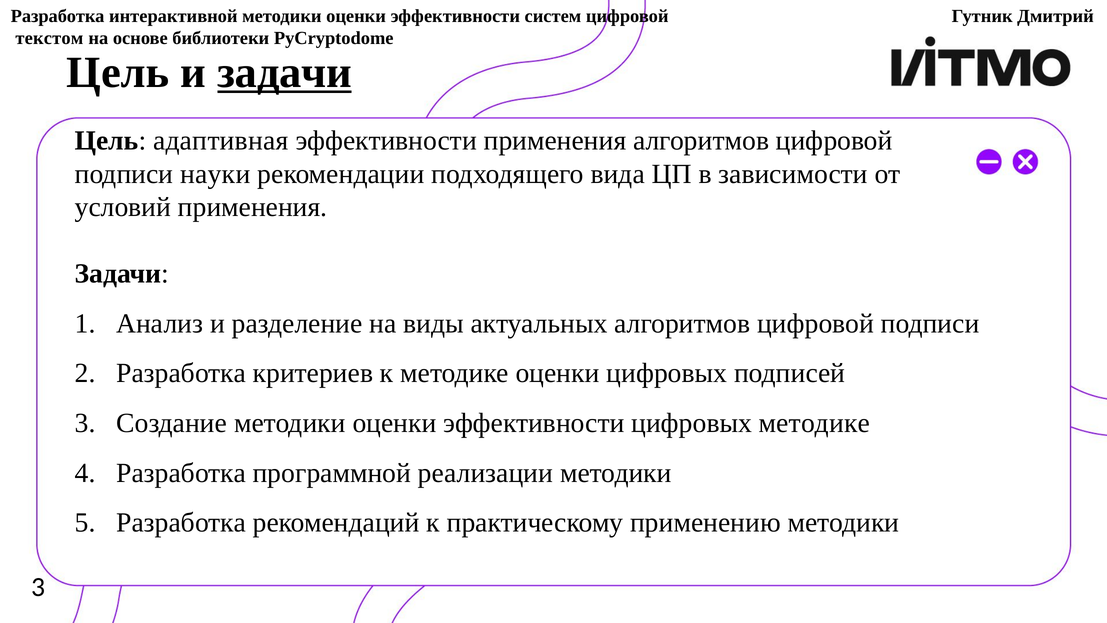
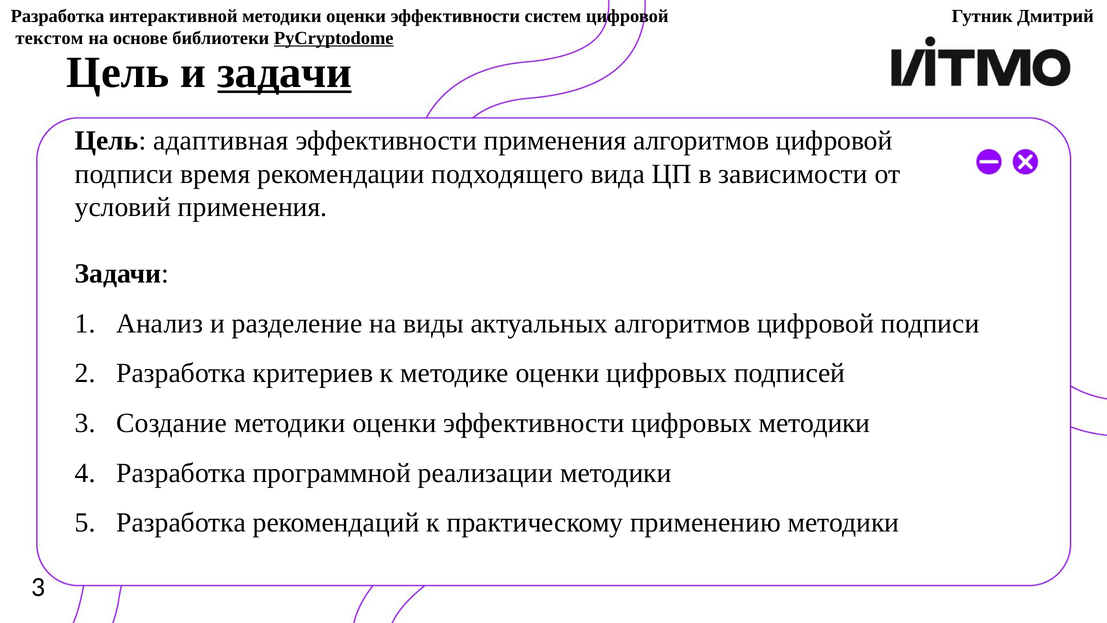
PyCryptodome underline: none -> present
науки: науки -> время
цифровых методике: методике -> методики
